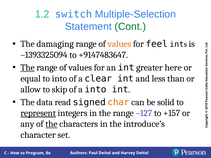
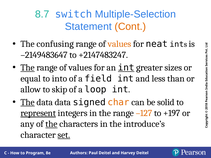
1.2: 1.2 -> 8.7
Cont colour: green -> orange
damaging: damaging -> confusing
feel: feel -> neat
–1393325094: –1393325094 -> –2149483647
+9147483647: +9147483647 -> +2147483247
int at (126, 68) underline: none -> present
here: here -> sizes
clear: clear -> field
a into: into -> loop
The at (28, 102) underline: none -> present
data read: read -> data
–127 colour: purple -> orange
+157: +157 -> +197
set underline: none -> present
